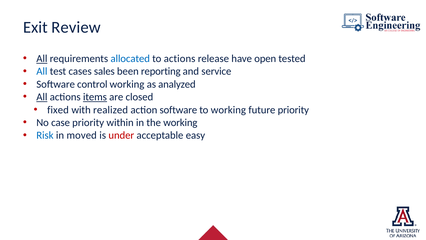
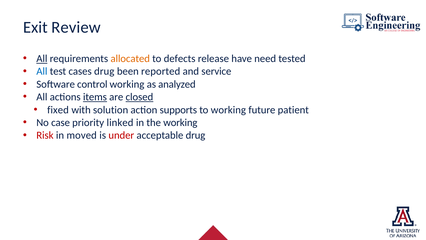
allocated colour: blue -> orange
to actions: actions -> defects
open: open -> need
cases sales: sales -> drug
reporting: reporting -> reported
All at (42, 97) underline: present -> none
closed underline: none -> present
realized: realized -> solution
action software: software -> supports
future priority: priority -> patient
within: within -> linked
Risk colour: blue -> red
acceptable easy: easy -> drug
